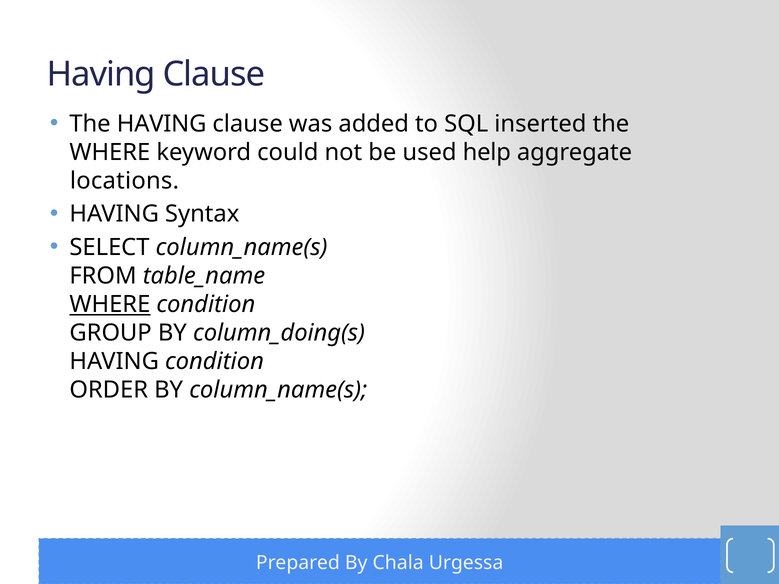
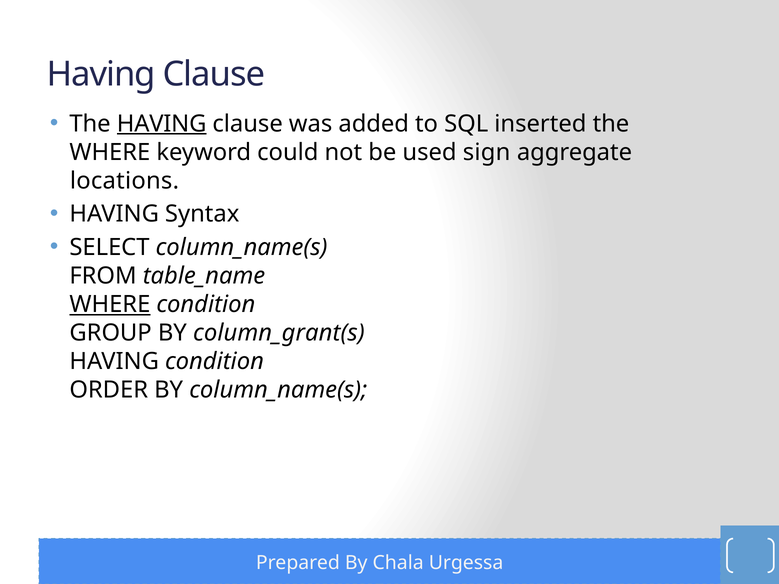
HAVING at (162, 124) underline: none -> present
help: help -> sign
column_doing(s: column_doing(s -> column_grant(s
